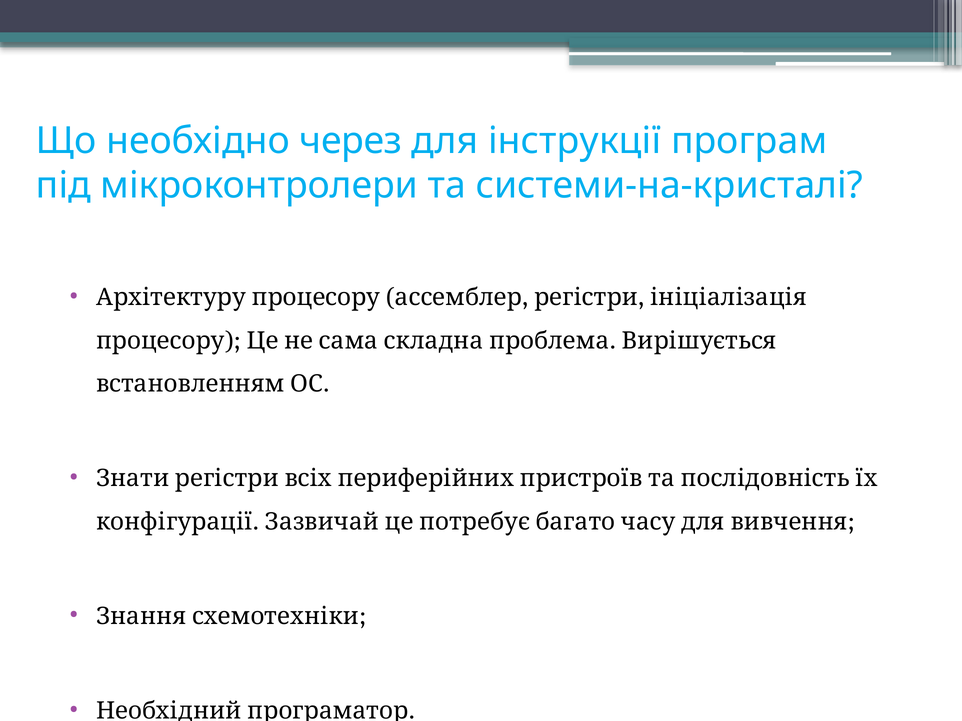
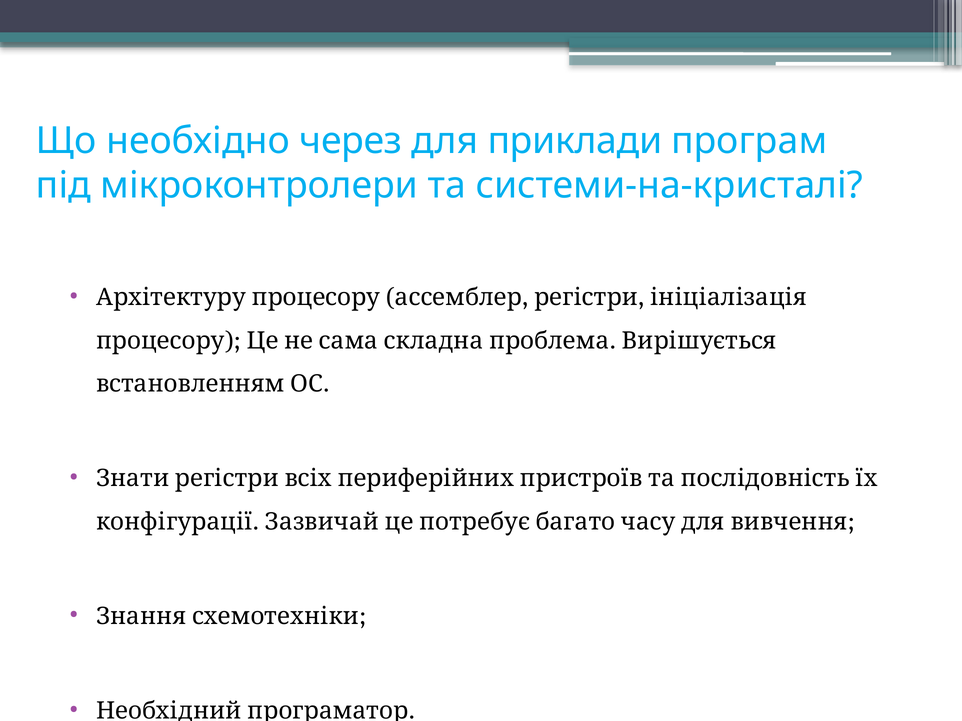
інструкції: інструкції -> приклади
